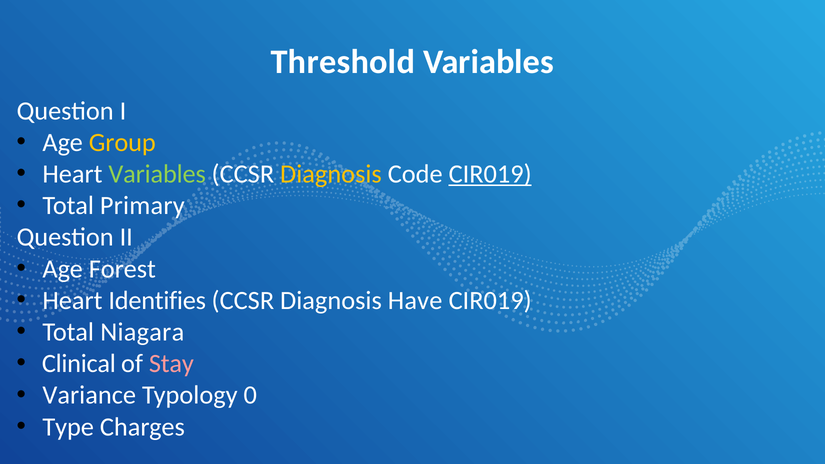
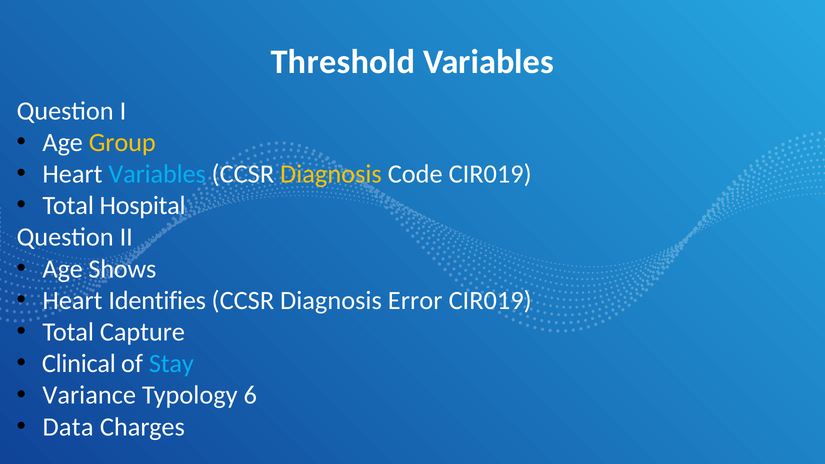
Variables at (157, 174) colour: light green -> light blue
CIR019 at (490, 174) underline: present -> none
Primary: Primary -> Hospital
Forest: Forest -> Shows
Have: Have -> Error
Niagara: Niagara -> Capture
Stay colour: pink -> light blue
0: 0 -> 6
Type: Type -> Data
